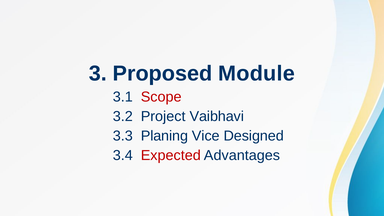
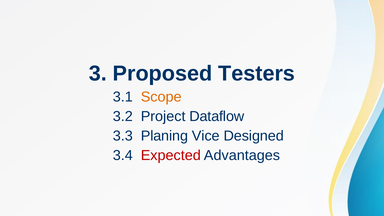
Module: Module -> Testers
Scope colour: red -> orange
Vaibhavi: Vaibhavi -> Dataflow
